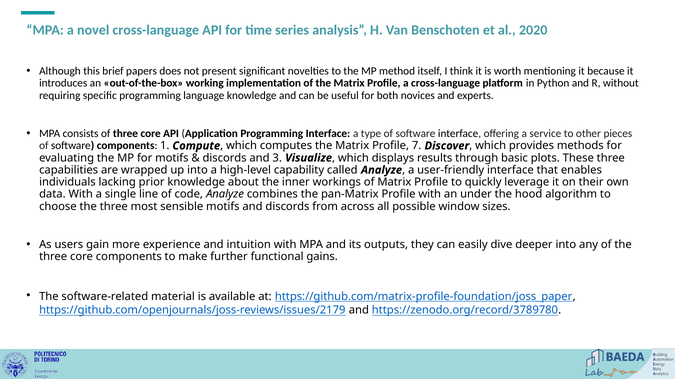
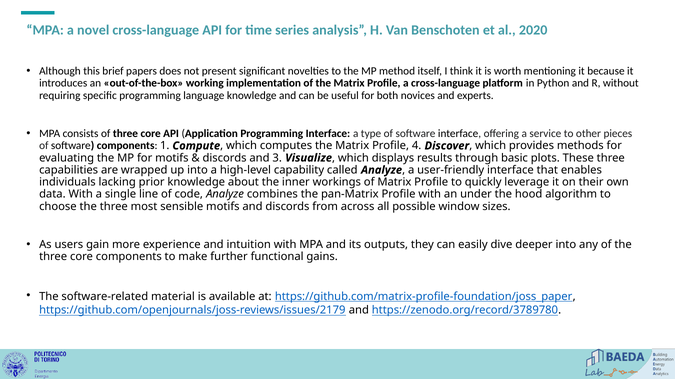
7: 7 -> 4
